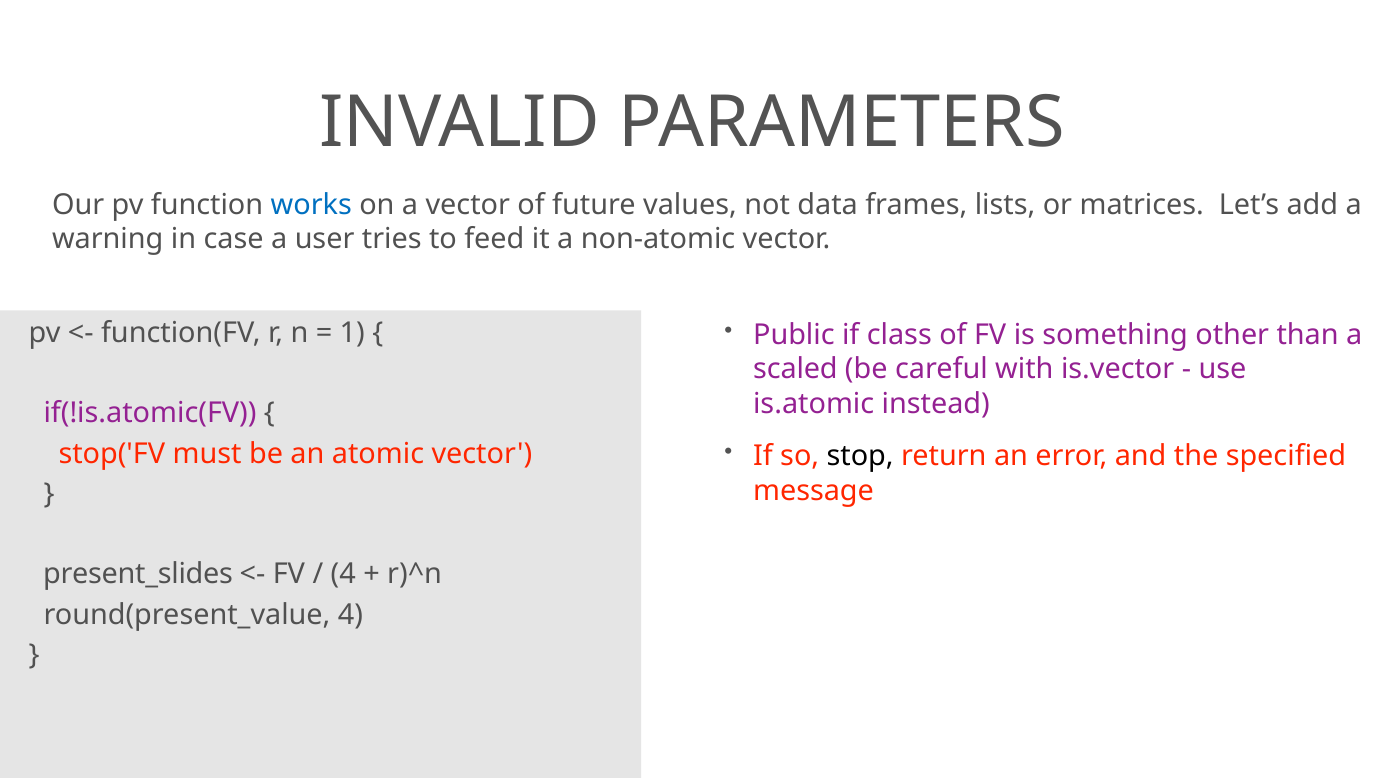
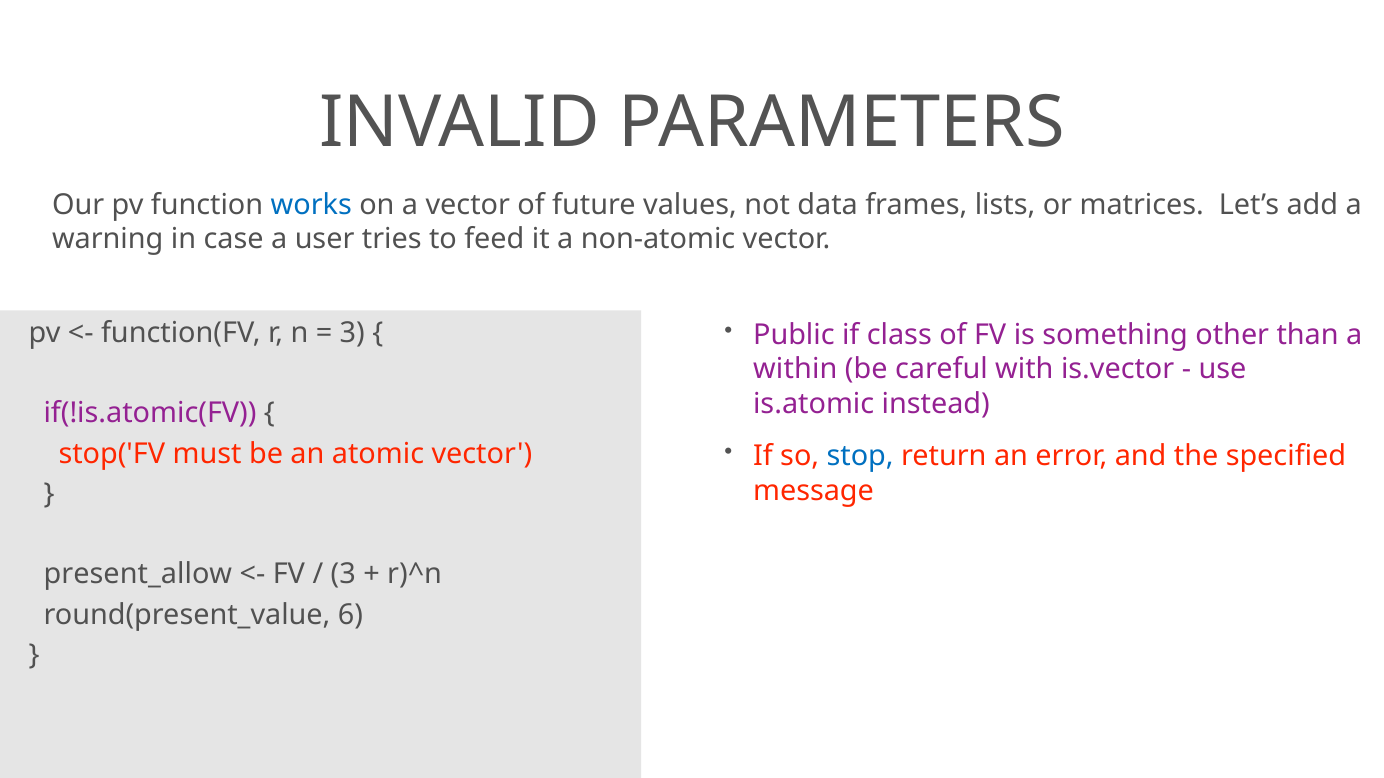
1 at (352, 333): 1 -> 3
scaled: scaled -> within
stop colour: black -> blue
present_slides: present_slides -> present_allow
4 at (343, 575): 4 -> 3
round(present_value 4: 4 -> 6
